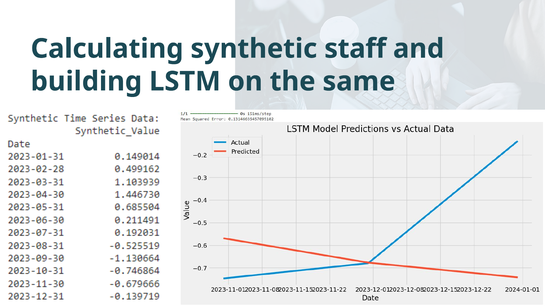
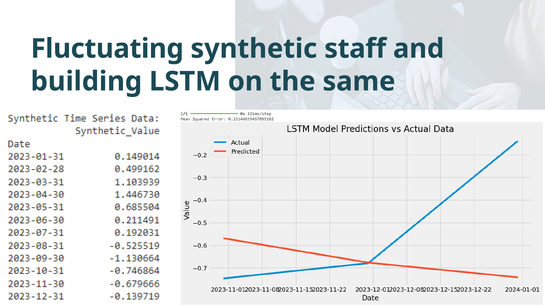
Calculating: Calculating -> Fluctuating
